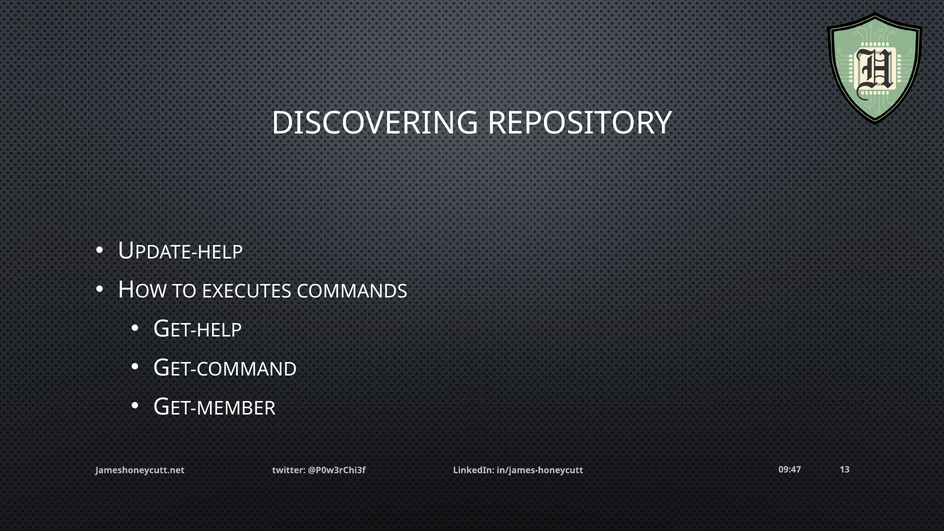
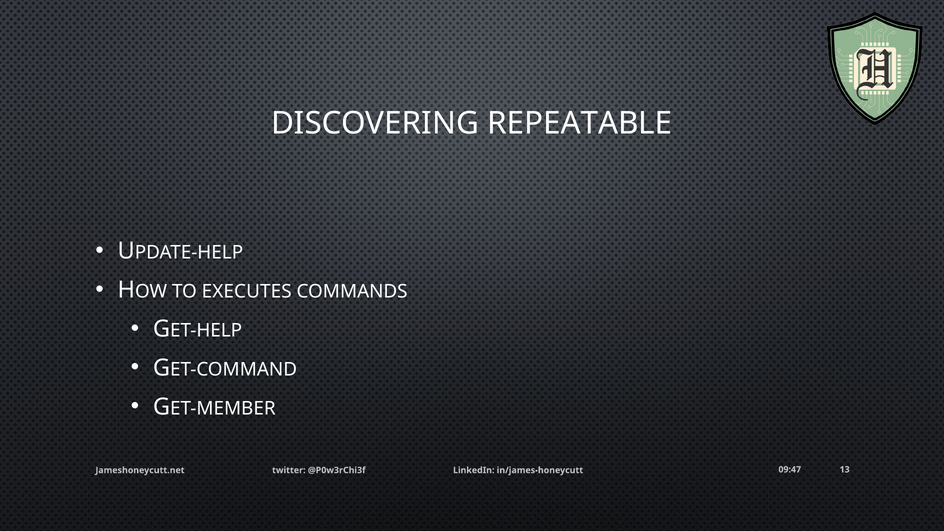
REPOSITORY: REPOSITORY -> REPEATABLE
